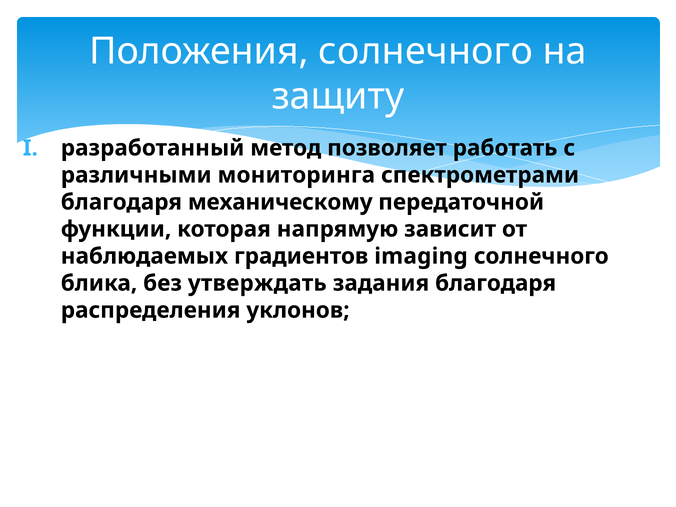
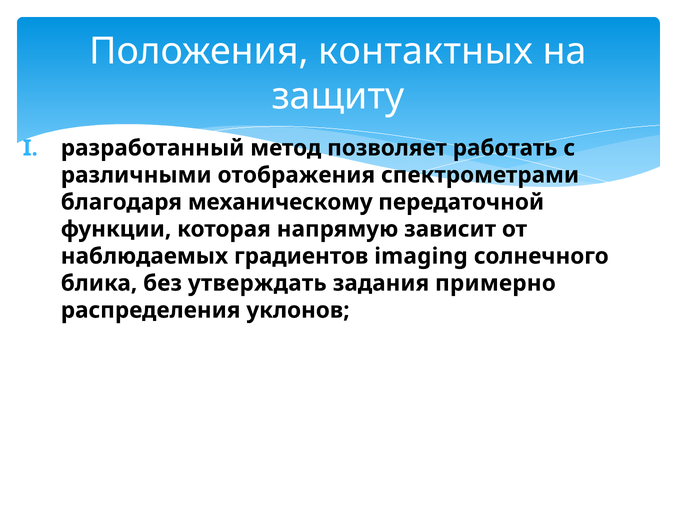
Положения солнечного: солнечного -> контактных
мониторинга: мониторинга -> отображения
задания благодаря: благодаря -> примерно
